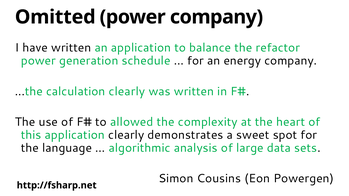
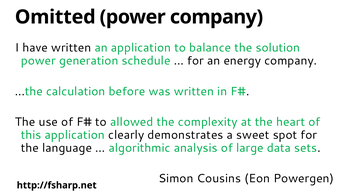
refactor: refactor -> solution
calculation clearly: clearly -> before
